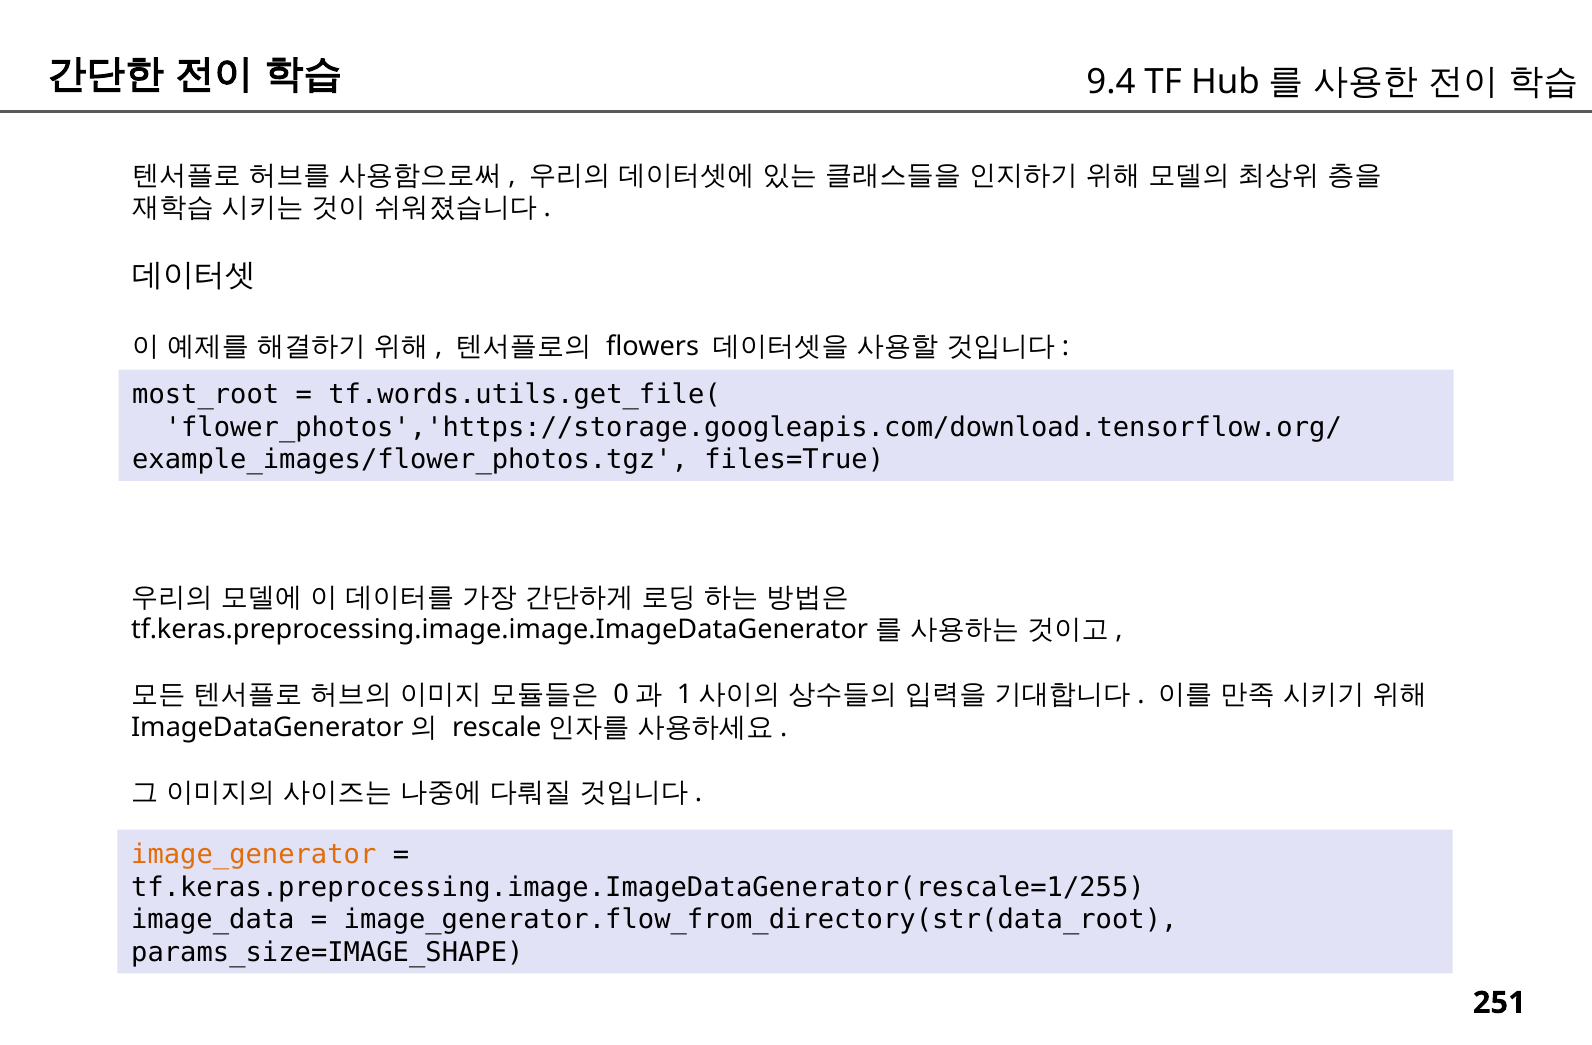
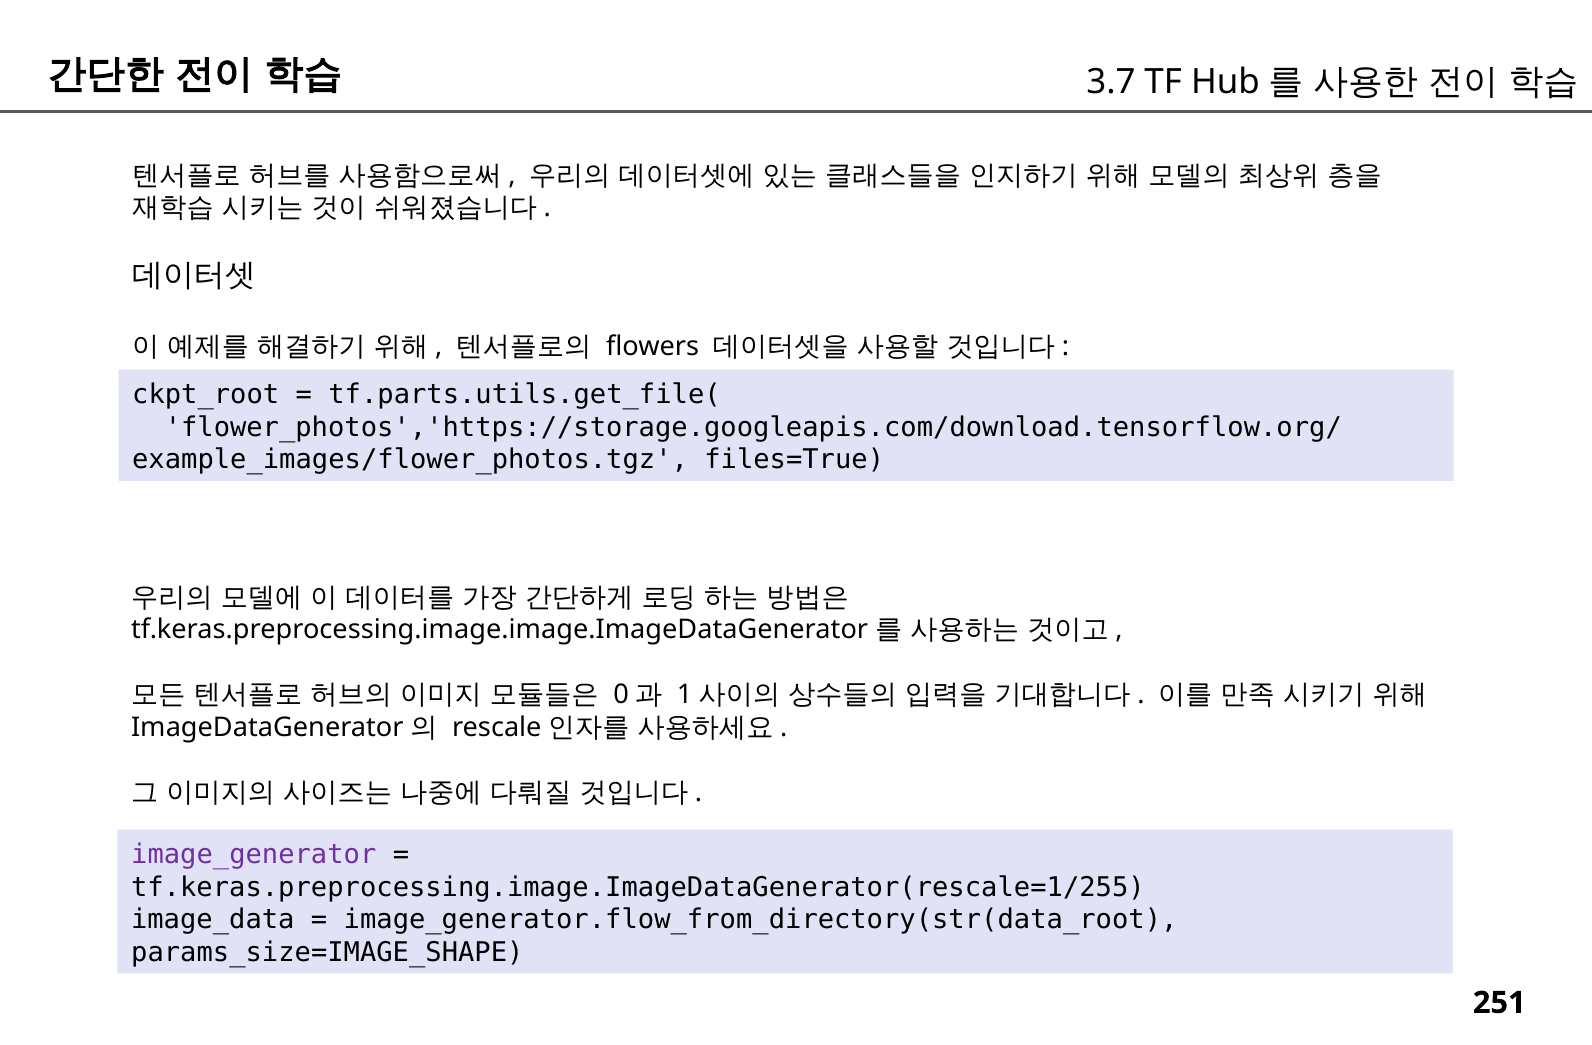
9.4: 9.4 -> 3.7
most_root: most_root -> ckpt_root
tf.words.utils.get_file(: tf.words.utils.get_file( -> tf.parts.utils.get_file(
image_generator colour: orange -> purple
